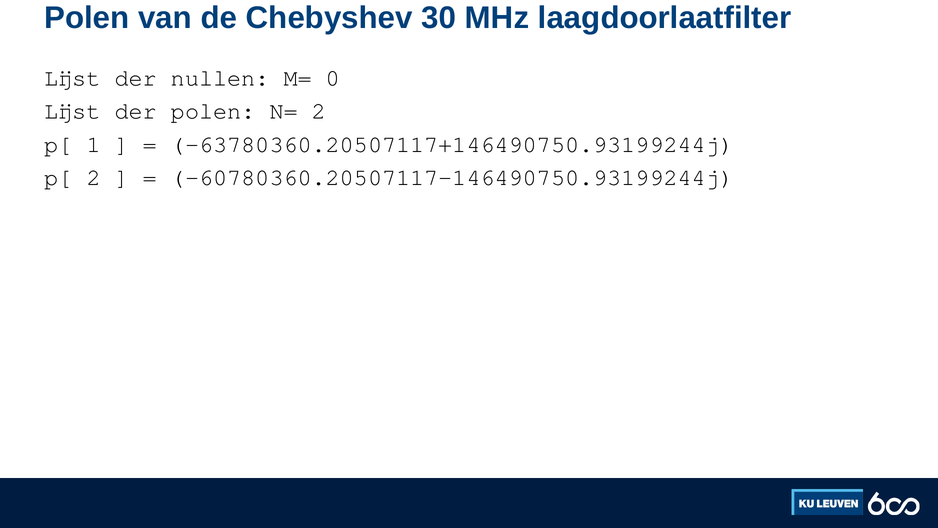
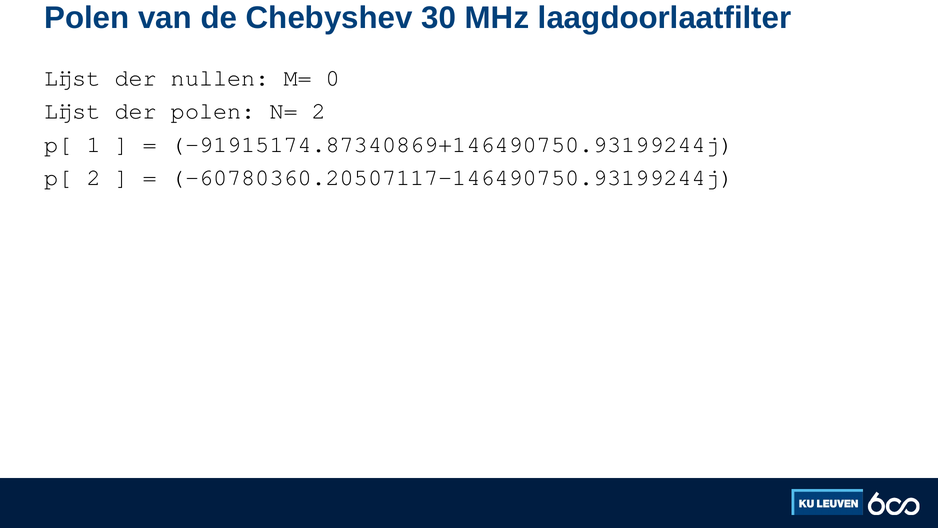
-63780360.20507117+146490750.93199244j: -63780360.20507117+146490750.93199244j -> -91915174.87340869+146490750.93199244j
